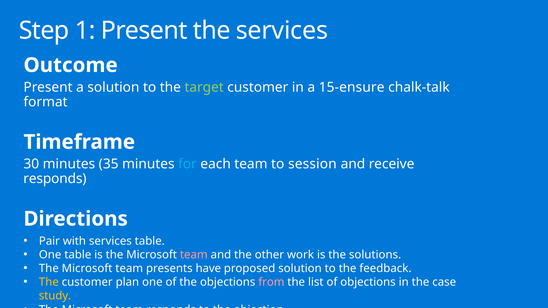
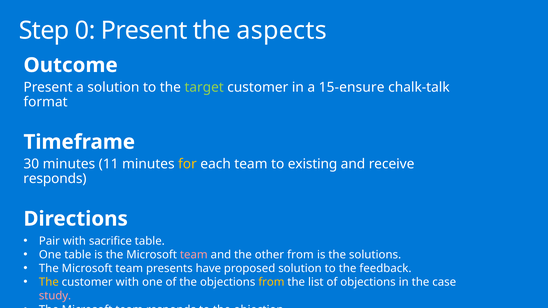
1: 1 -> 0
the services: services -> aspects
35: 35 -> 11
for colour: light blue -> yellow
session: session -> existing
with services: services -> sacrifice
other work: work -> from
customer plan: plan -> with
from at (271, 282) colour: pink -> yellow
study colour: yellow -> pink
